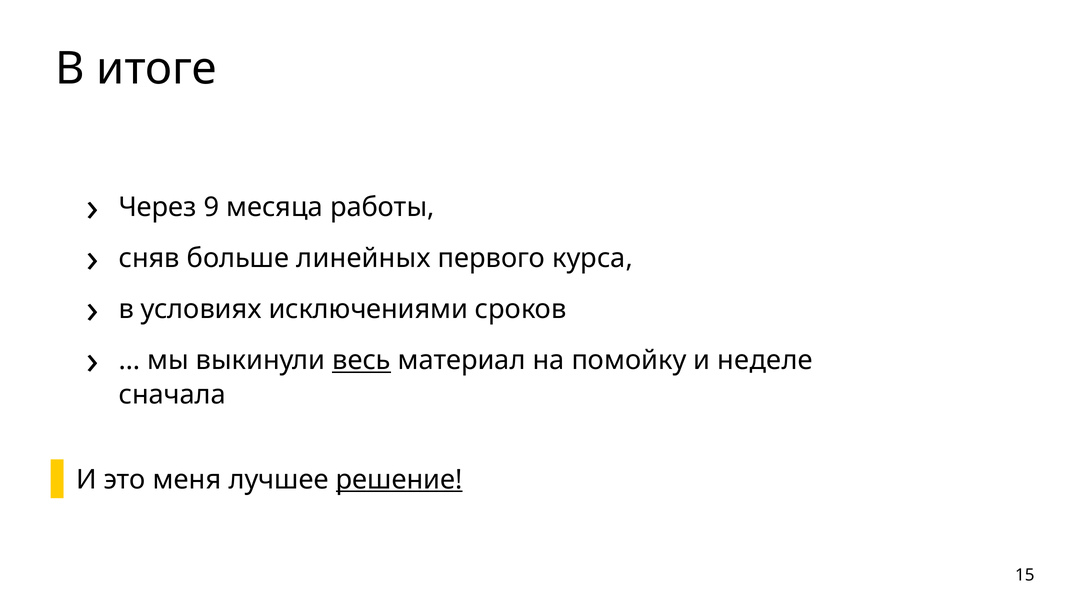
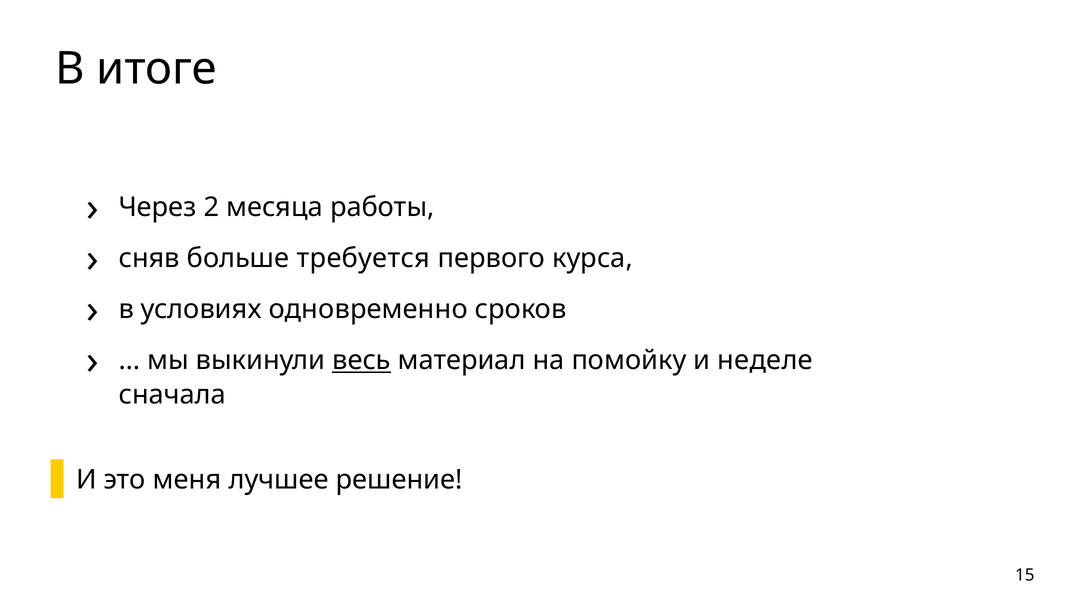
9: 9 -> 2
линейных: линейных -> требуется
исключениями: исключениями -> одновременно
решение underline: present -> none
